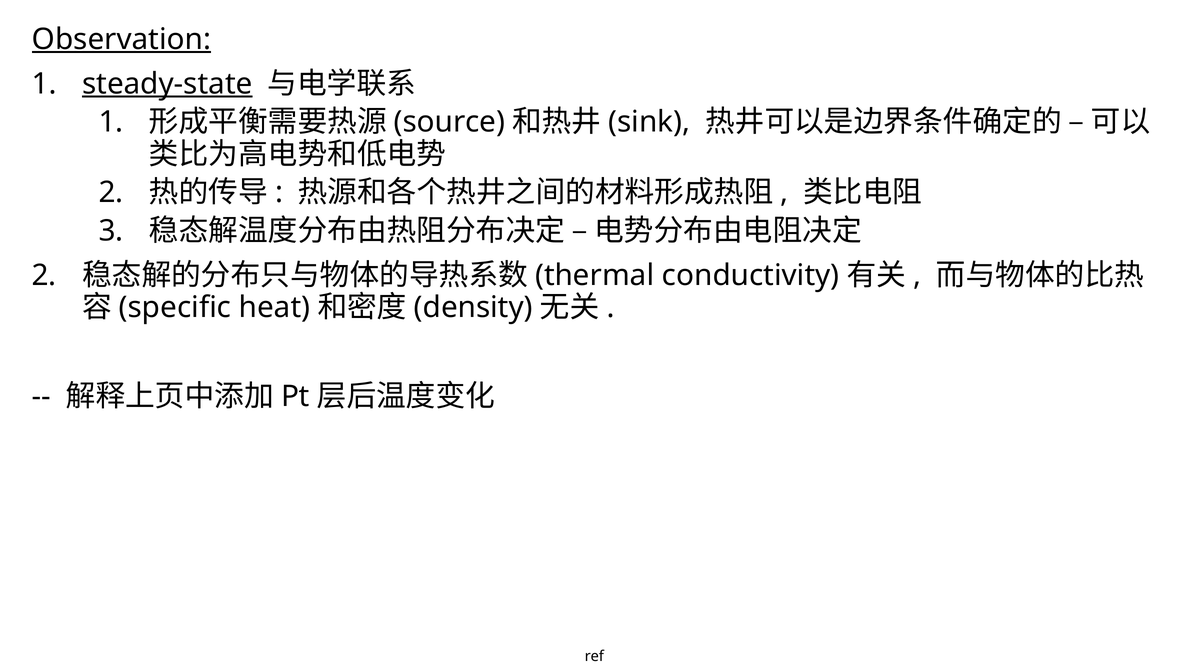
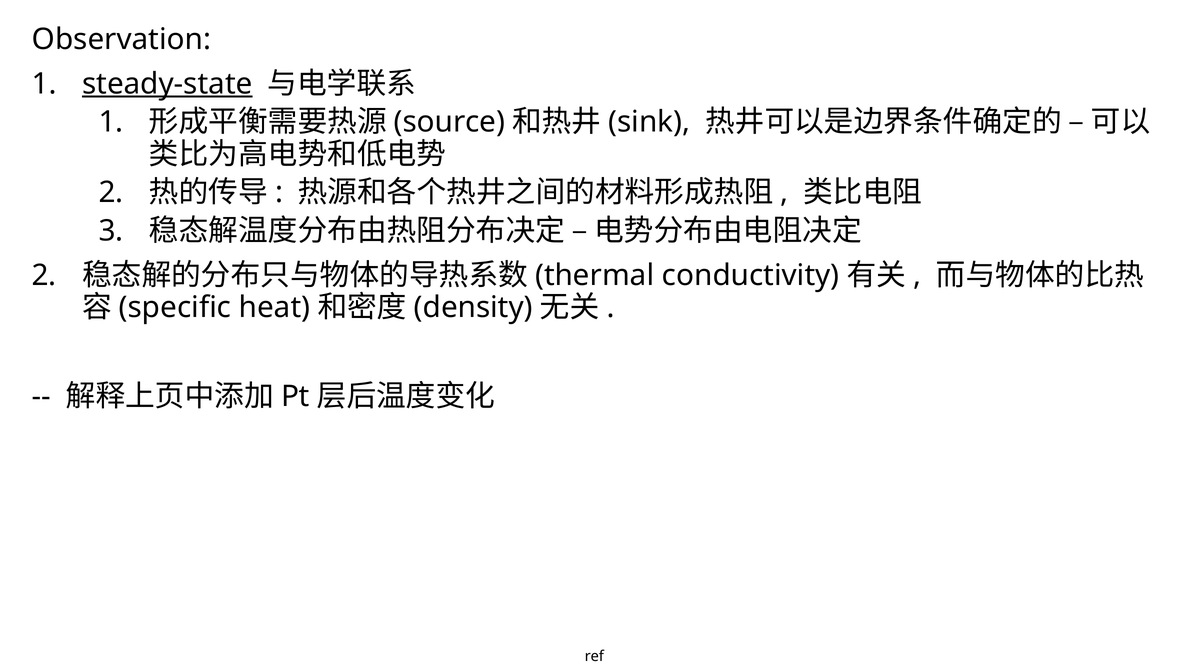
Observation underline: present -> none
